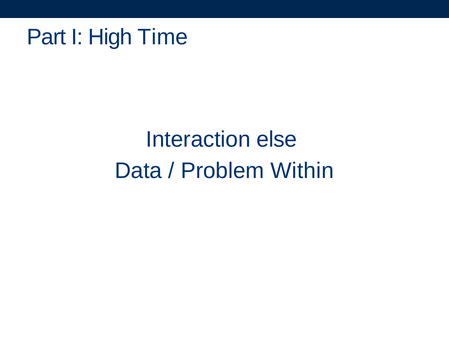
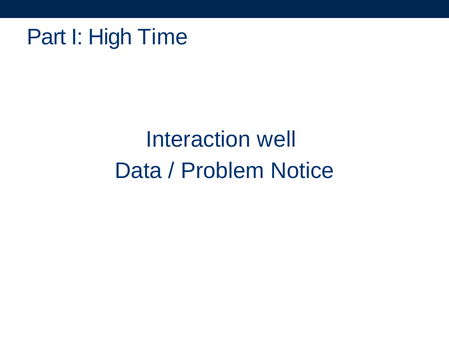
else: else -> well
Within: Within -> Notice
